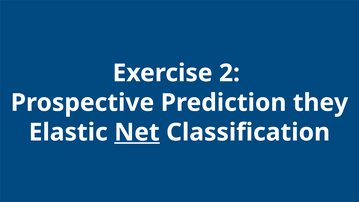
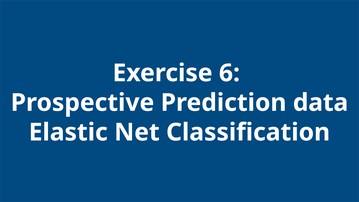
2: 2 -> 6
they: they -> data
Net underline: present -> none
